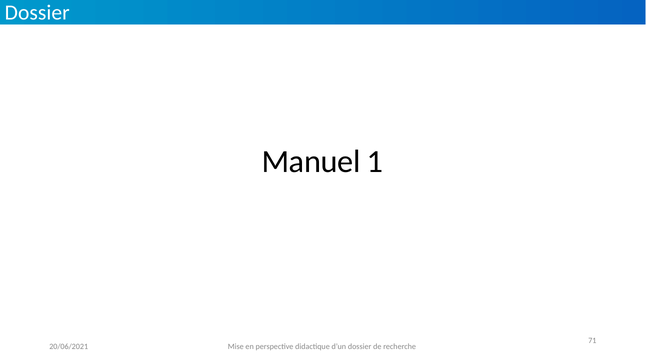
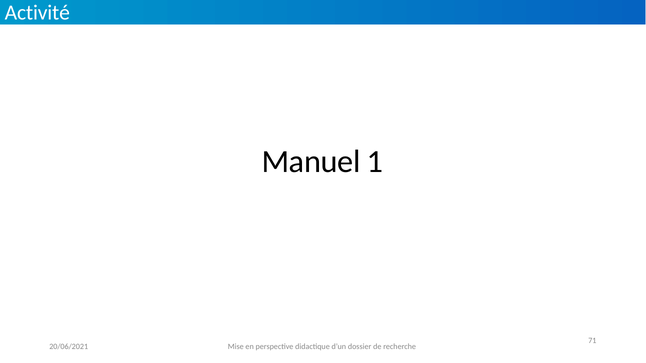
Dossier at (37, 13): Dossier -> Activité
